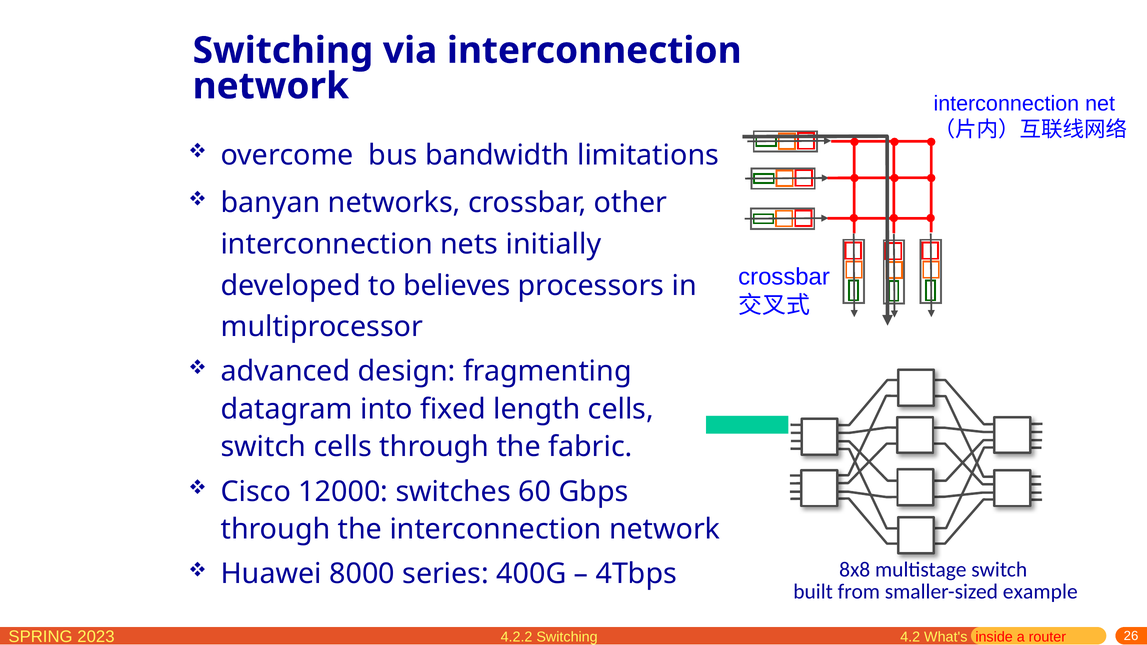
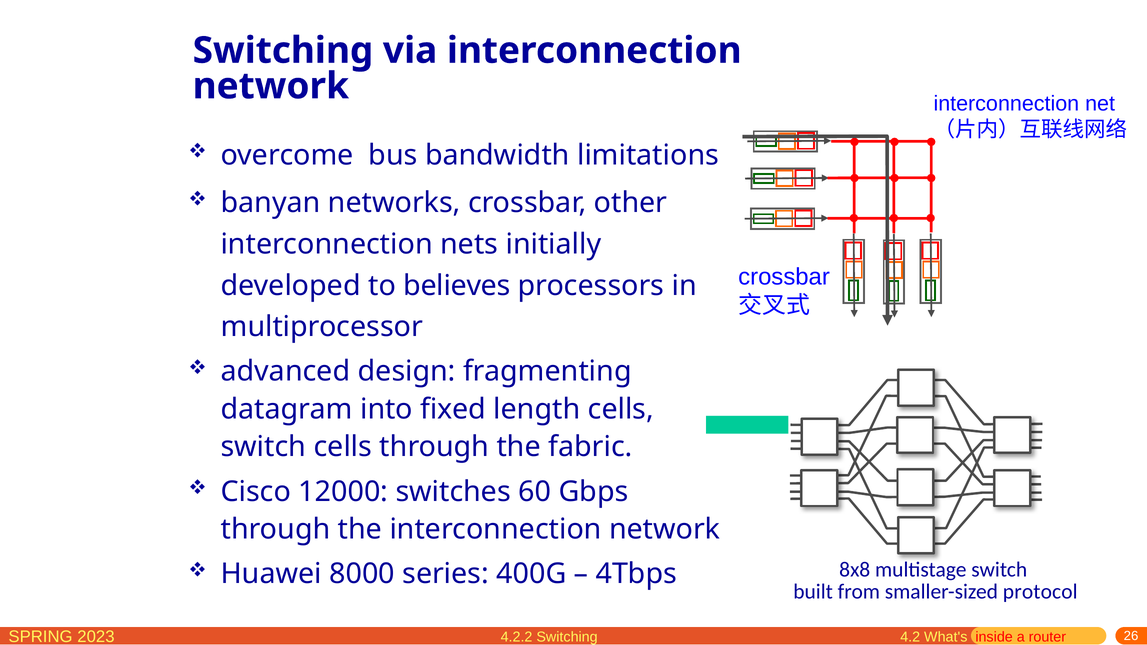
example: example -> protocol
